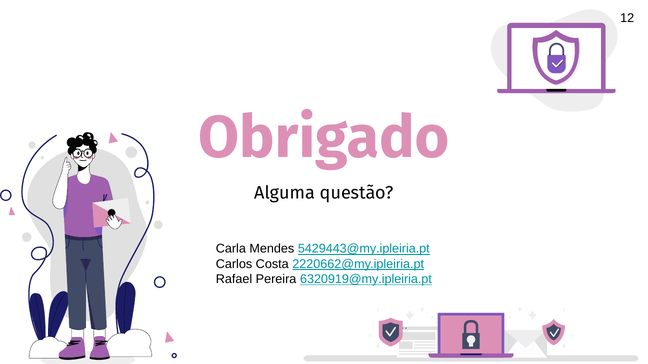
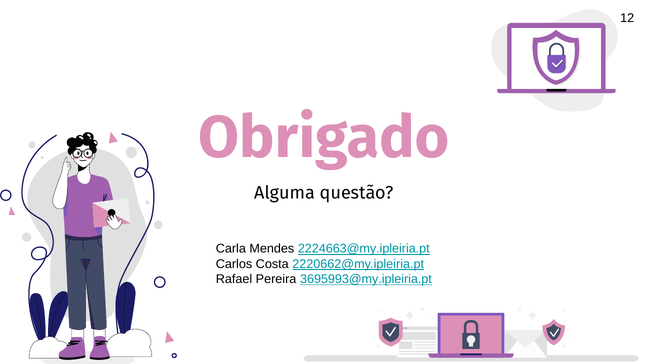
5429443@my.ipleiria.pt: 5429443@my.ipleiria.pt -> 2224663@my.ipleiria.pt
6320919@my.ipleiria.pt: 6320919@my.ipleiria.pt -> 3695993@my.ipleiria.pt
